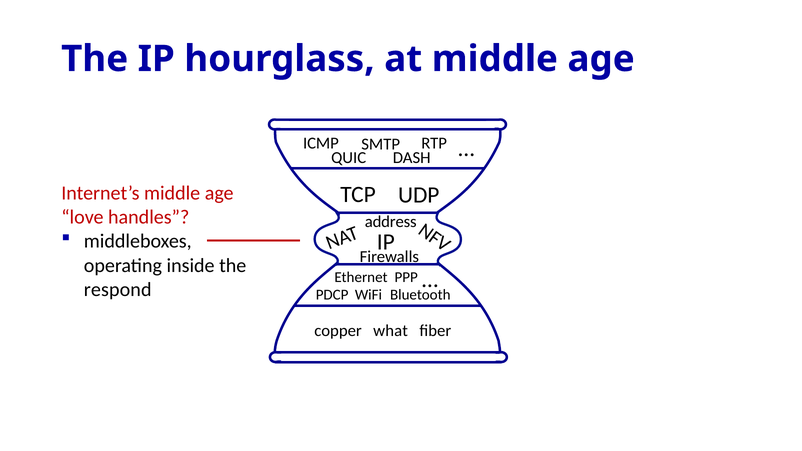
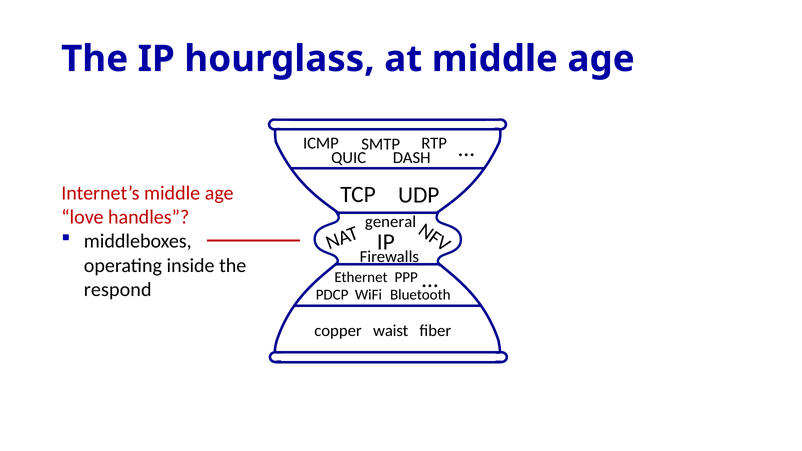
address: address -> general
what: what -> waist
